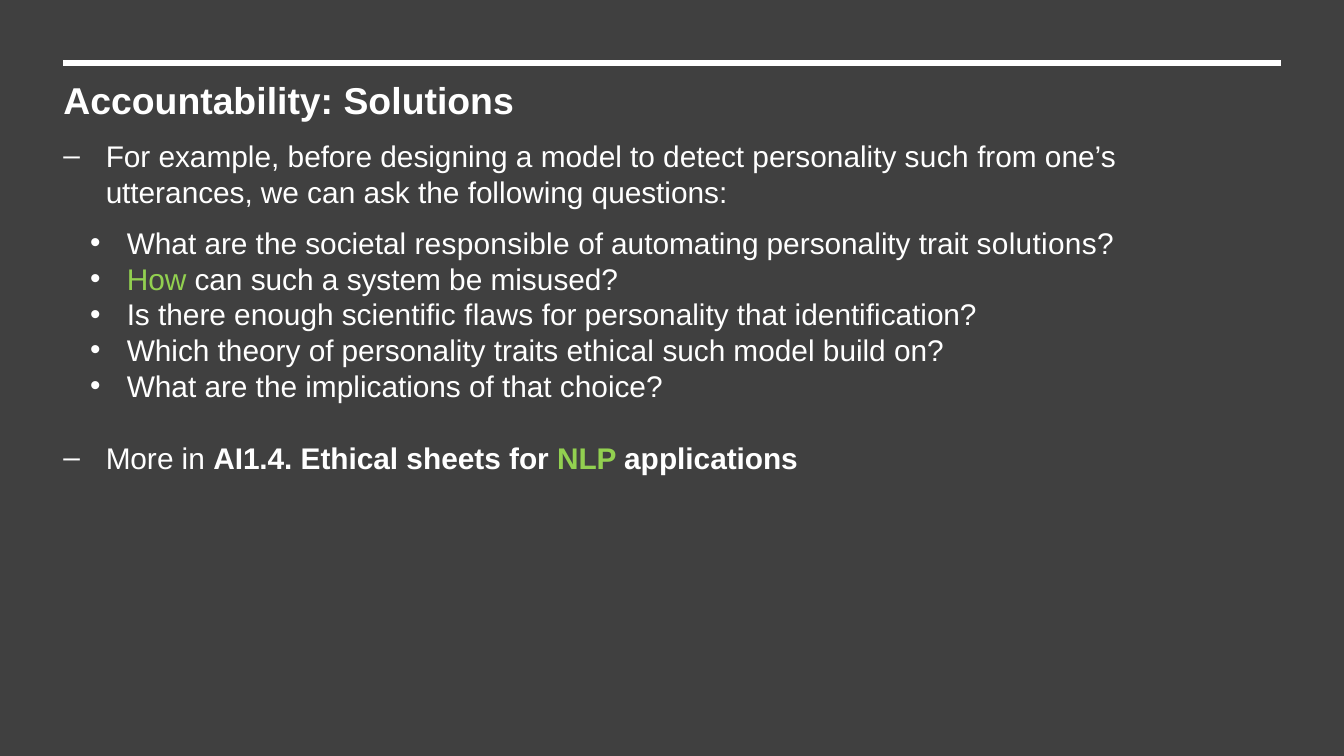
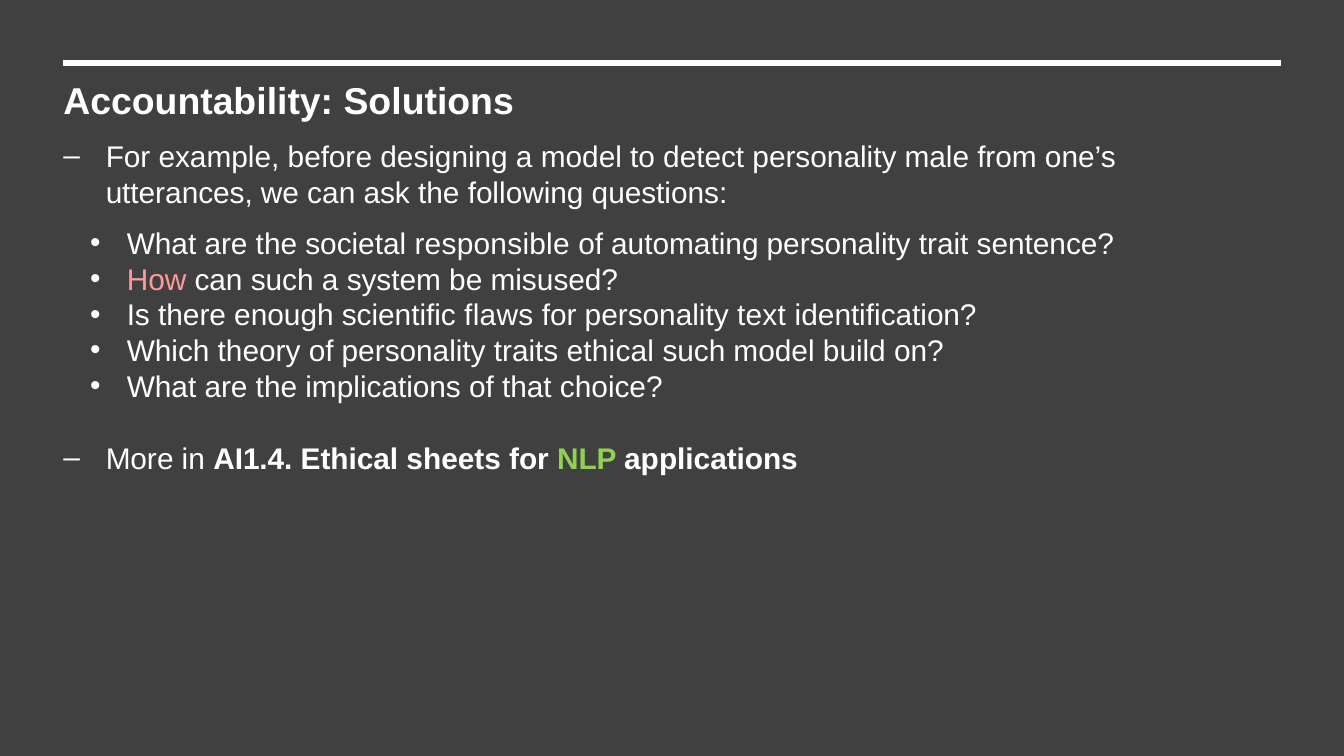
personality such: such -> male
trait solutions: solutions -> sentence
How colour: light green -> pink
personality that: that -> text
